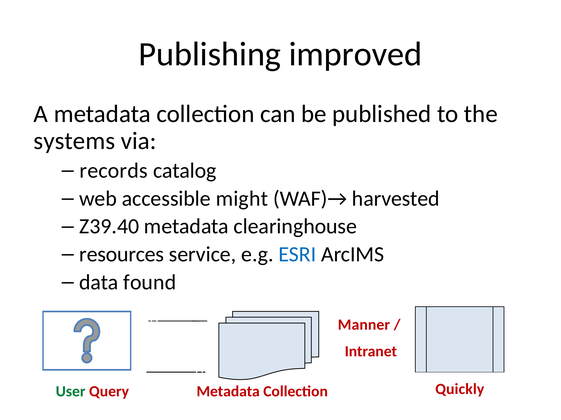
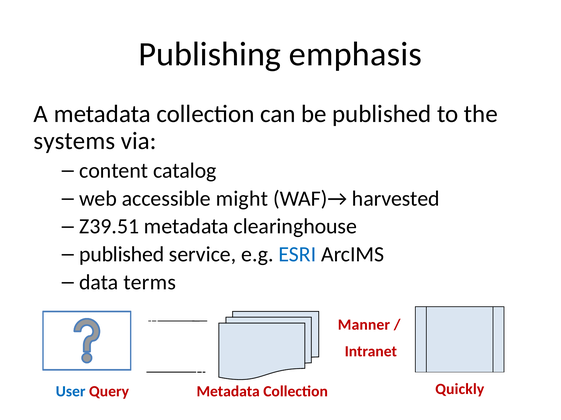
improved: improved -> emphasis
records: records -> content
Z39.40: Z39.40 -> Z39.51
resources at (122, 255): resources -> published
found: found -> terms
User colour: green -> blue
